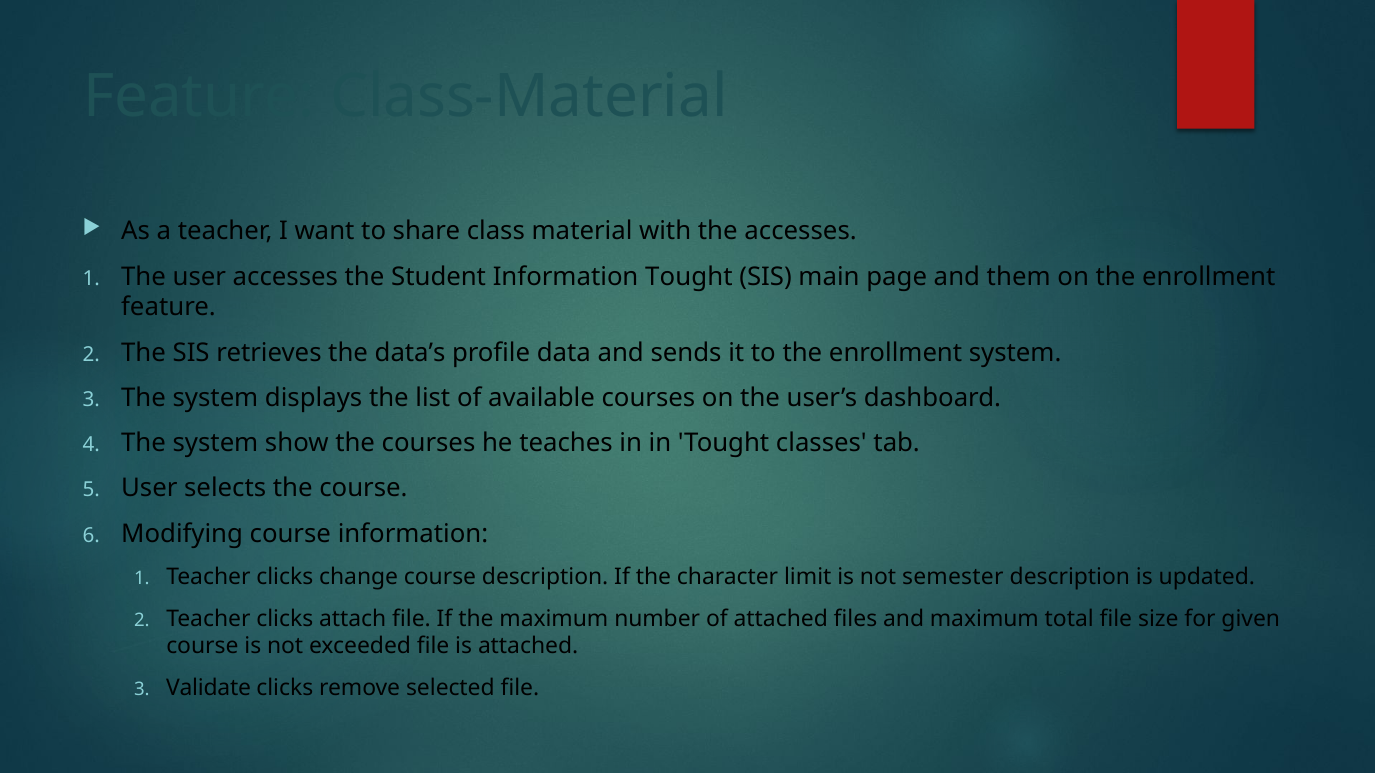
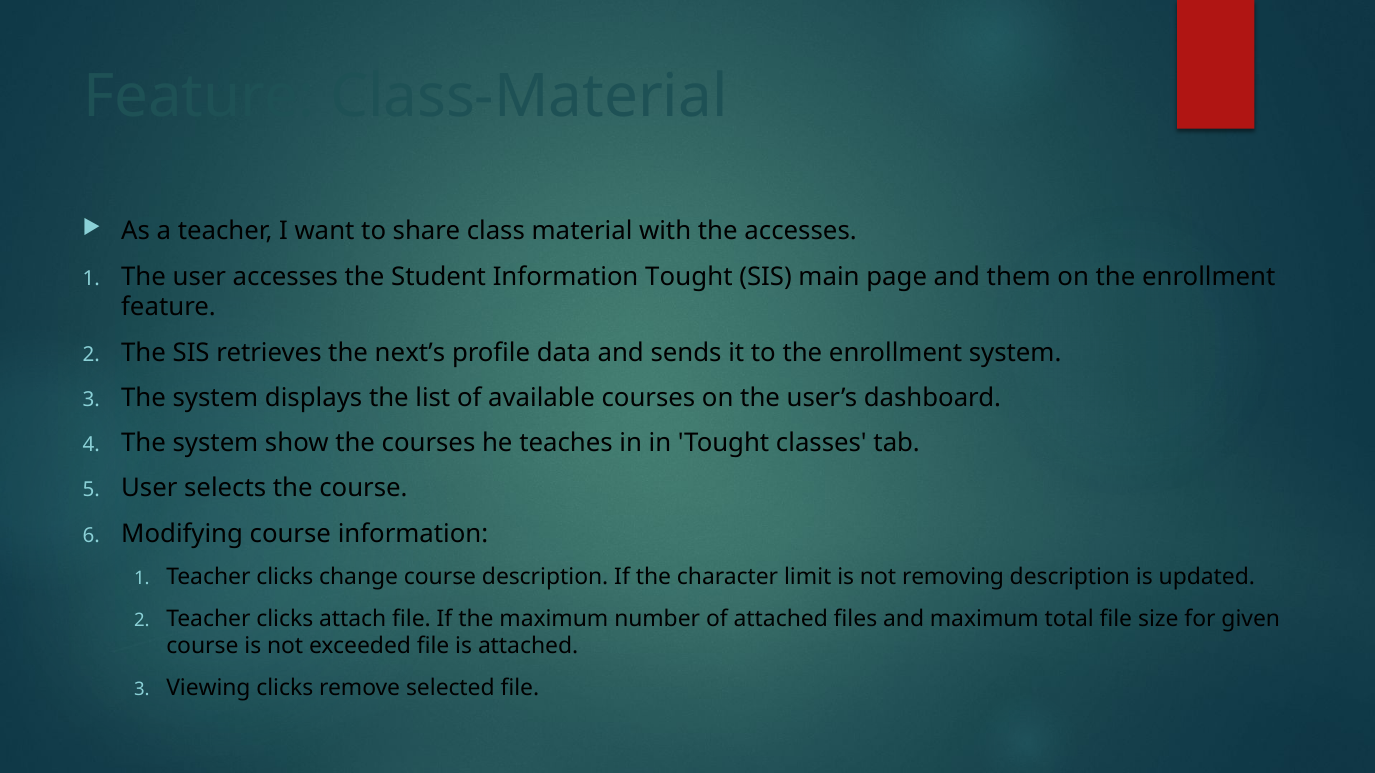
data’s: data’s -> next’s
semester: semester -> removing
Validate: Validate -> Viewing
